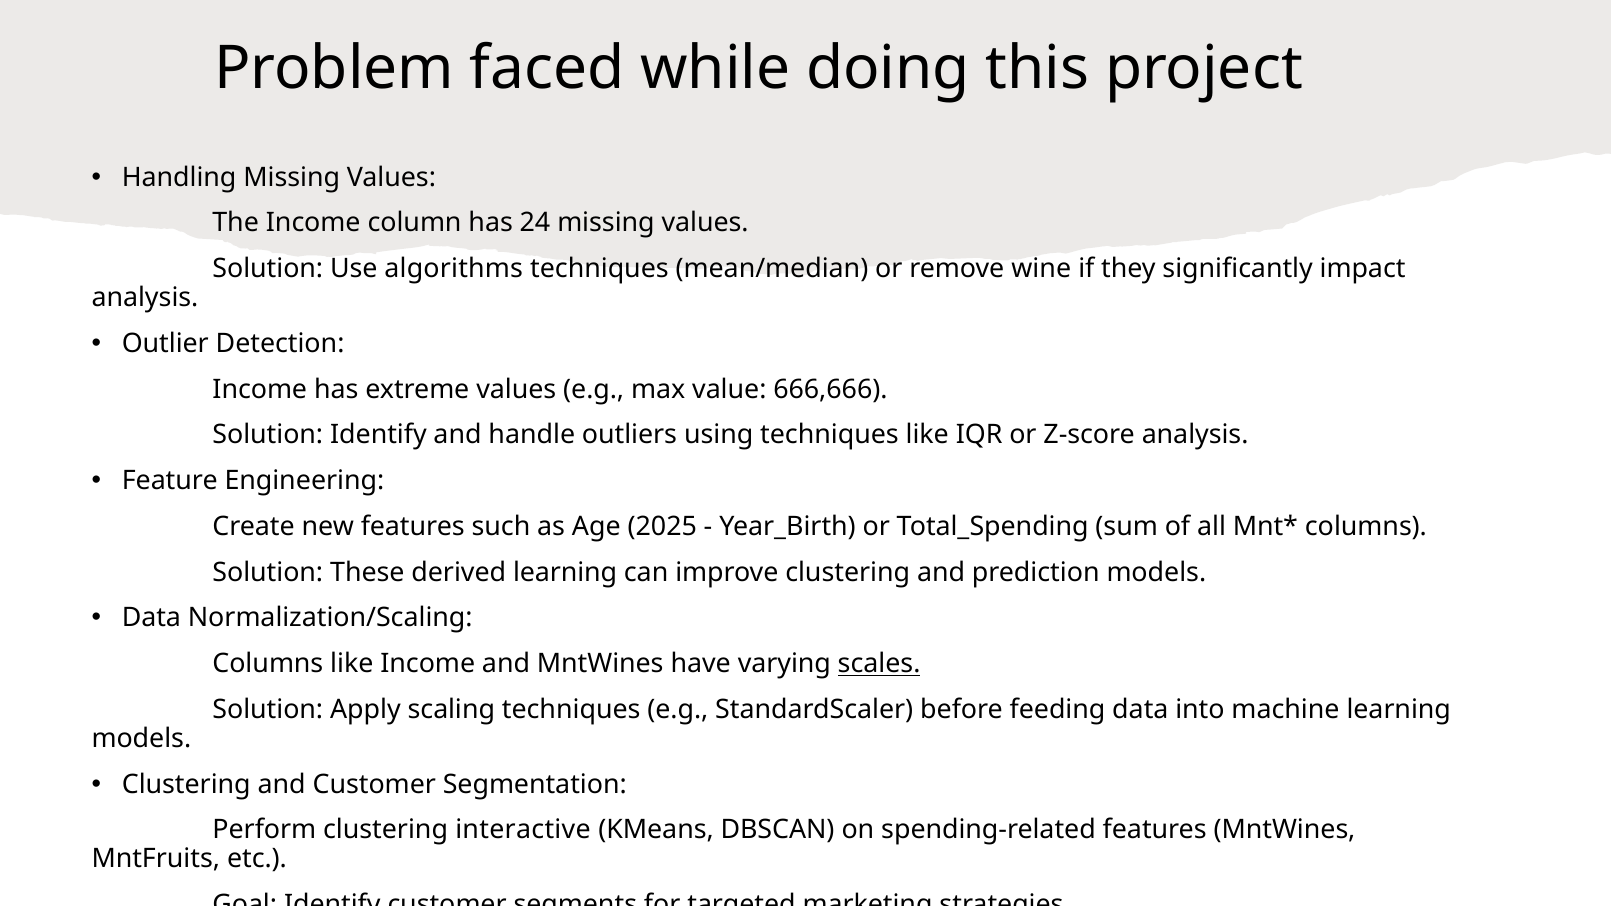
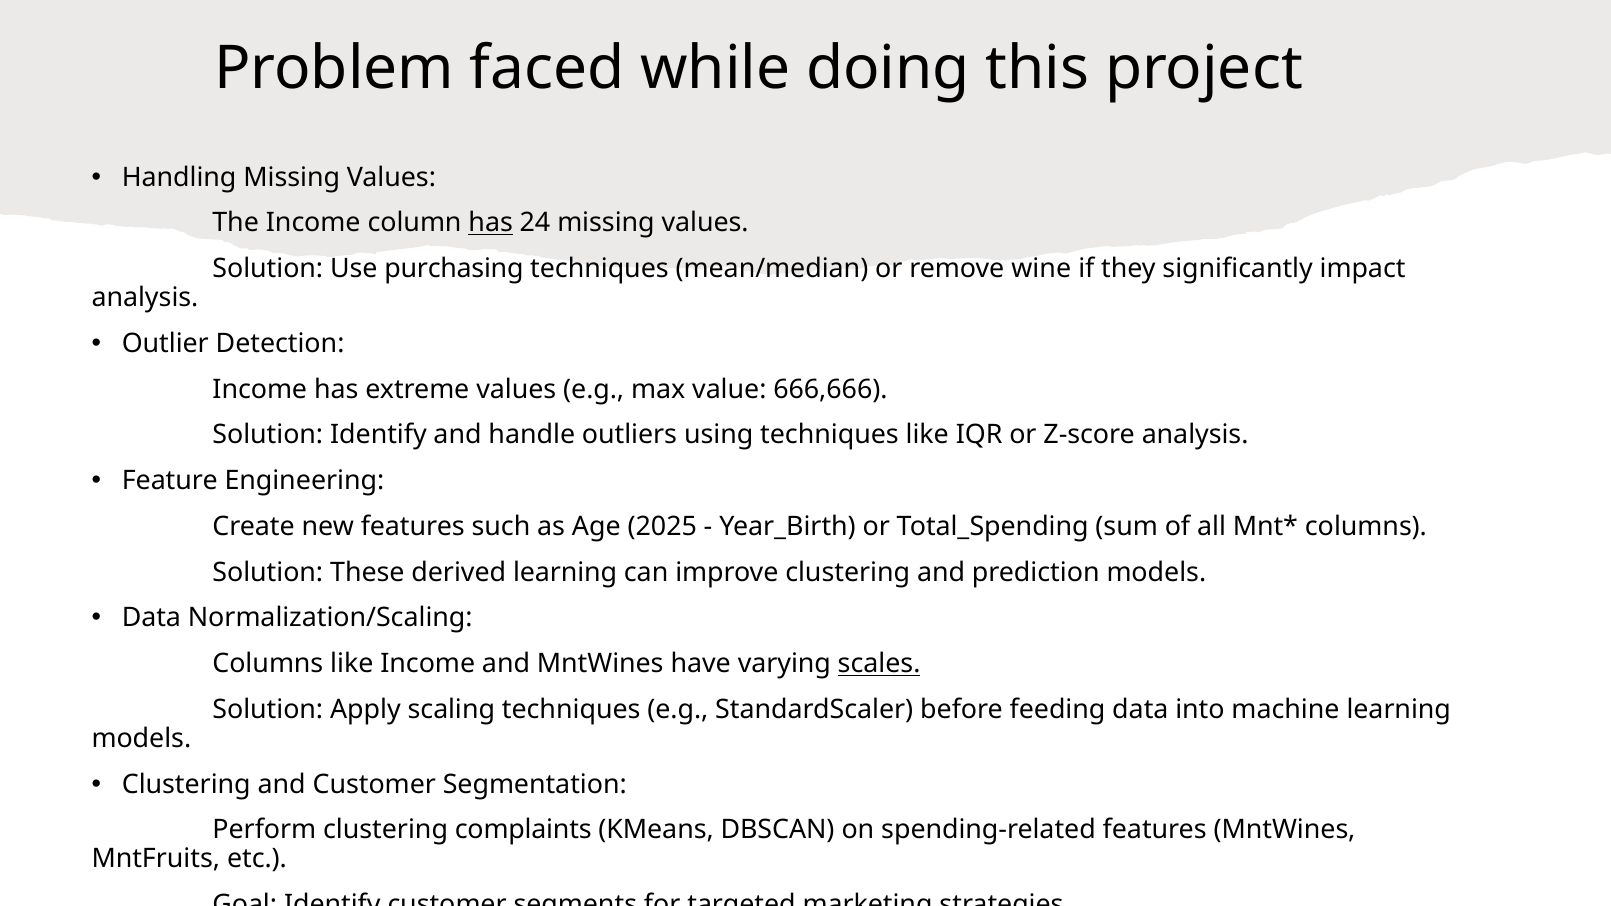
has at (491, 223) underline: none -> present
algorithms: algorithms -> purchasing
interactive: interactive -> complaints
